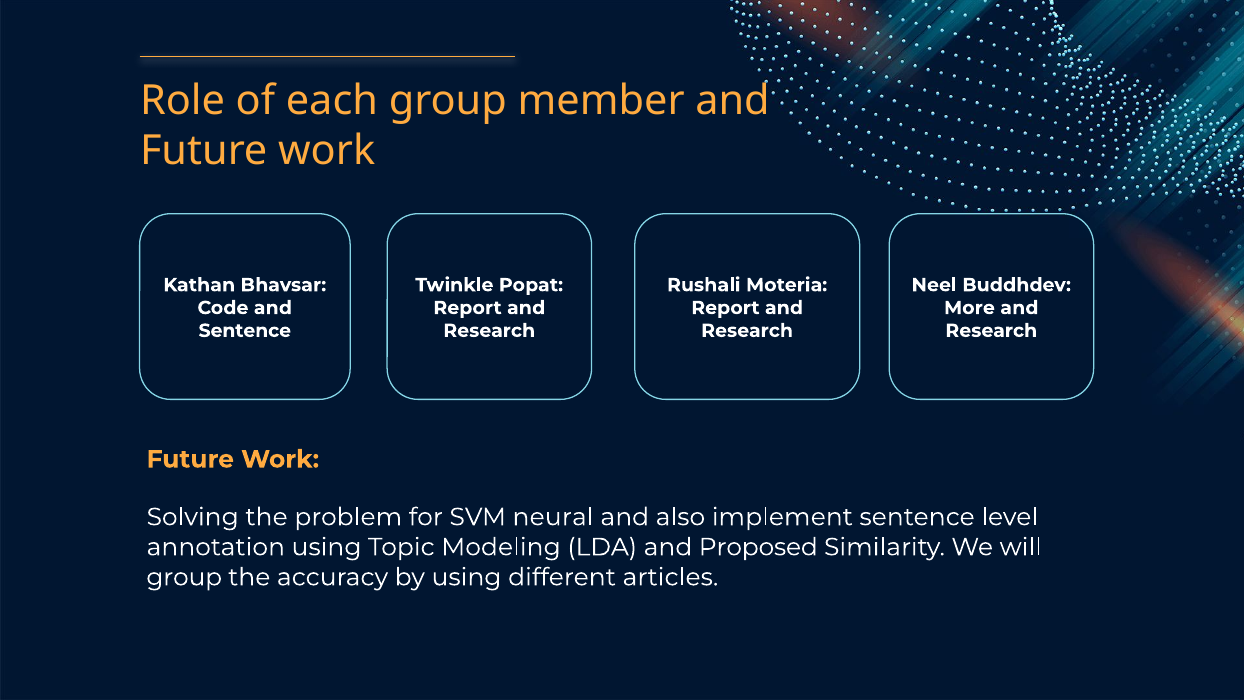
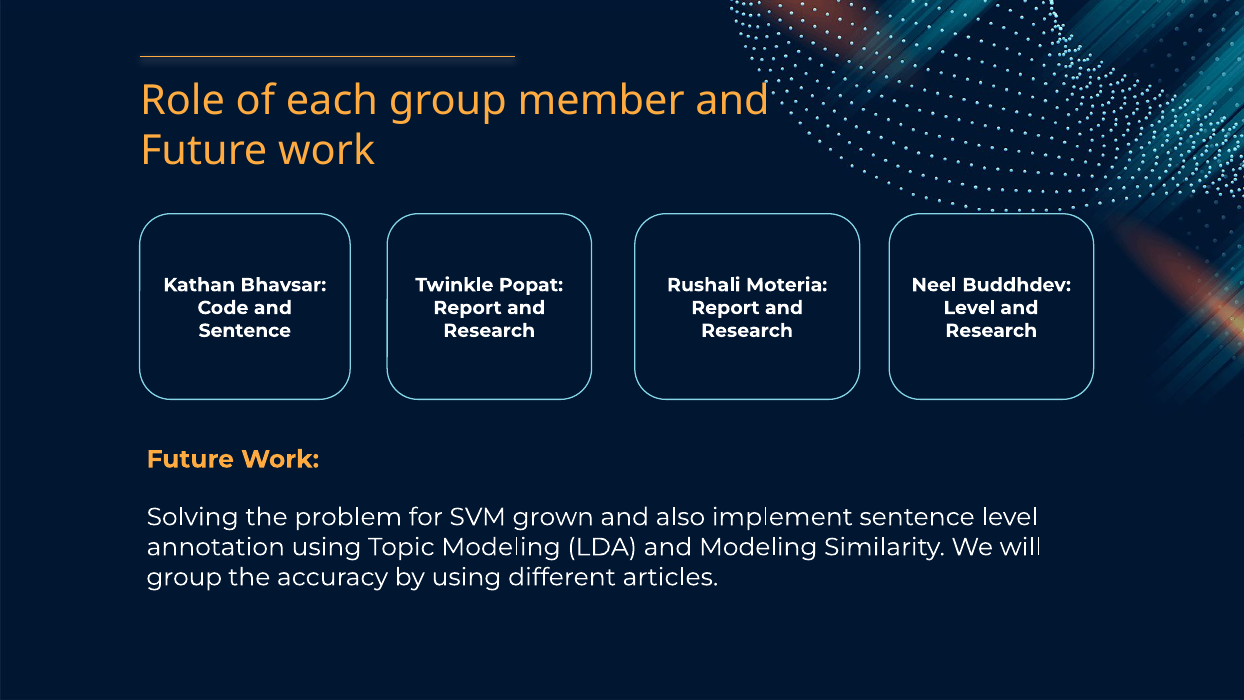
More at (969, 308): More -> Level
neural: neural -> grown
and Proposed: Proposed -> Modeling
